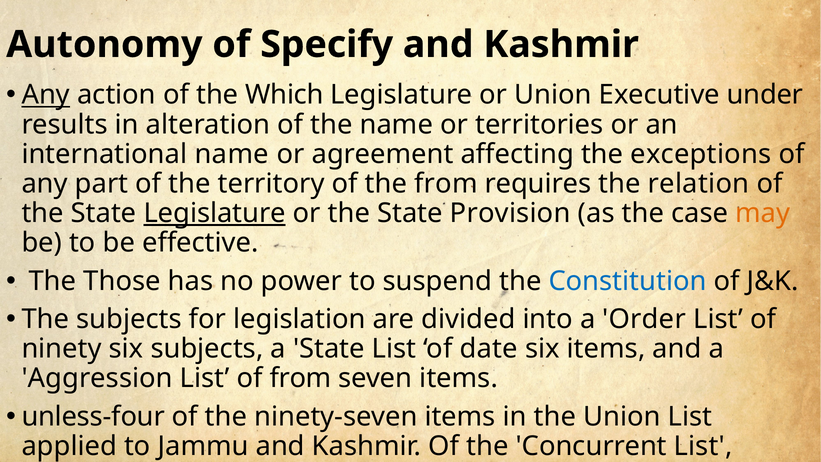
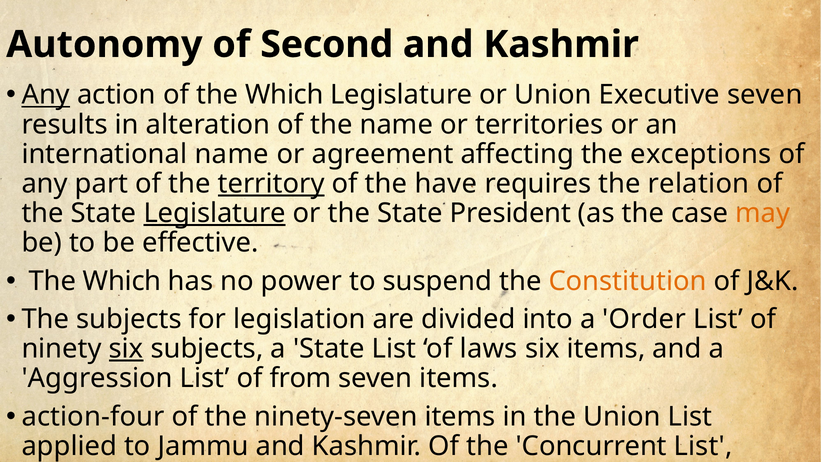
Specify: Specify -> Second
Executive under: under -> seven
territory underline: none -> present
the from: from -> have
Provision: Provision -> President
Those at (122, 281): Those -> Which
Constitution colour: blue -> orange
six at (126, 349) underline: none -> present
date: date -> laws
unless-four: unless-four -> action-four
